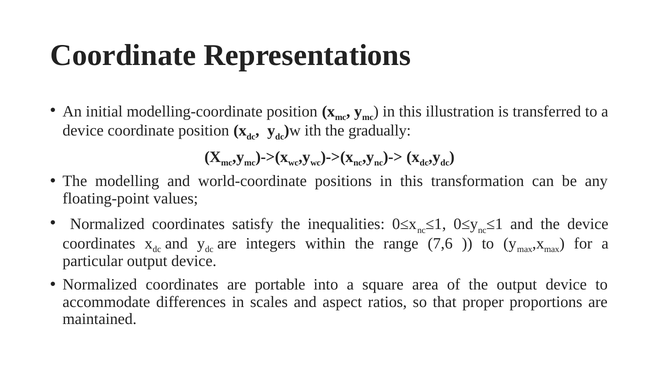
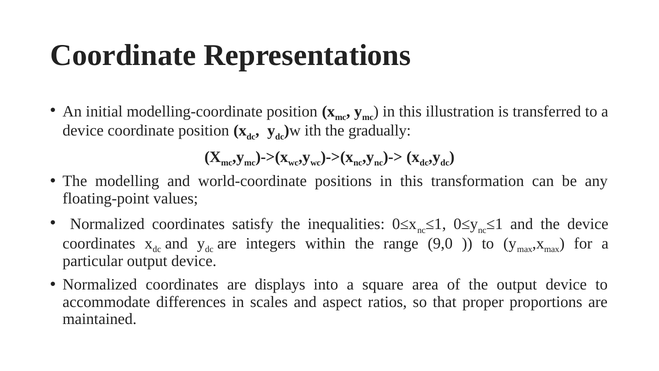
7,6: 7,6 -> 9,0
portable: portable -> displays
